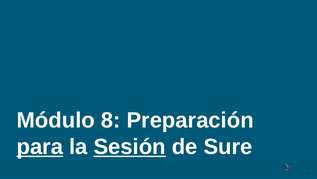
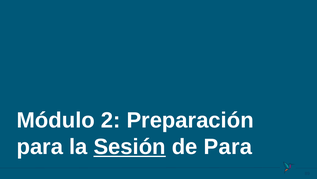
8: 8 -> 2
para at (40, 146) underline: present -> none
de Sure: Sure -> Para
